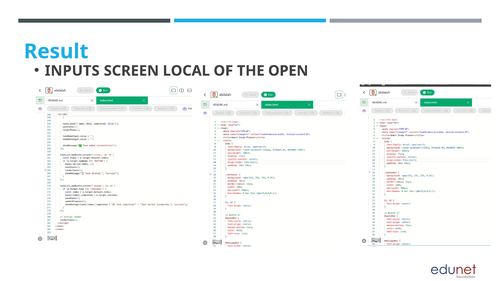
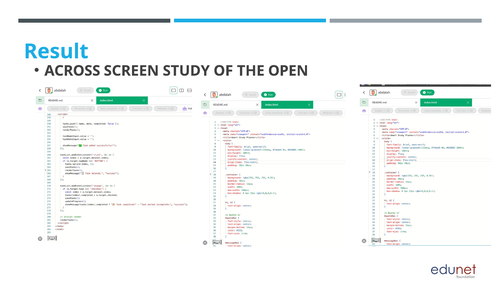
INPUTS: INPUTS -> ACROSS
LOCAL: LOCAL -> STUDY
